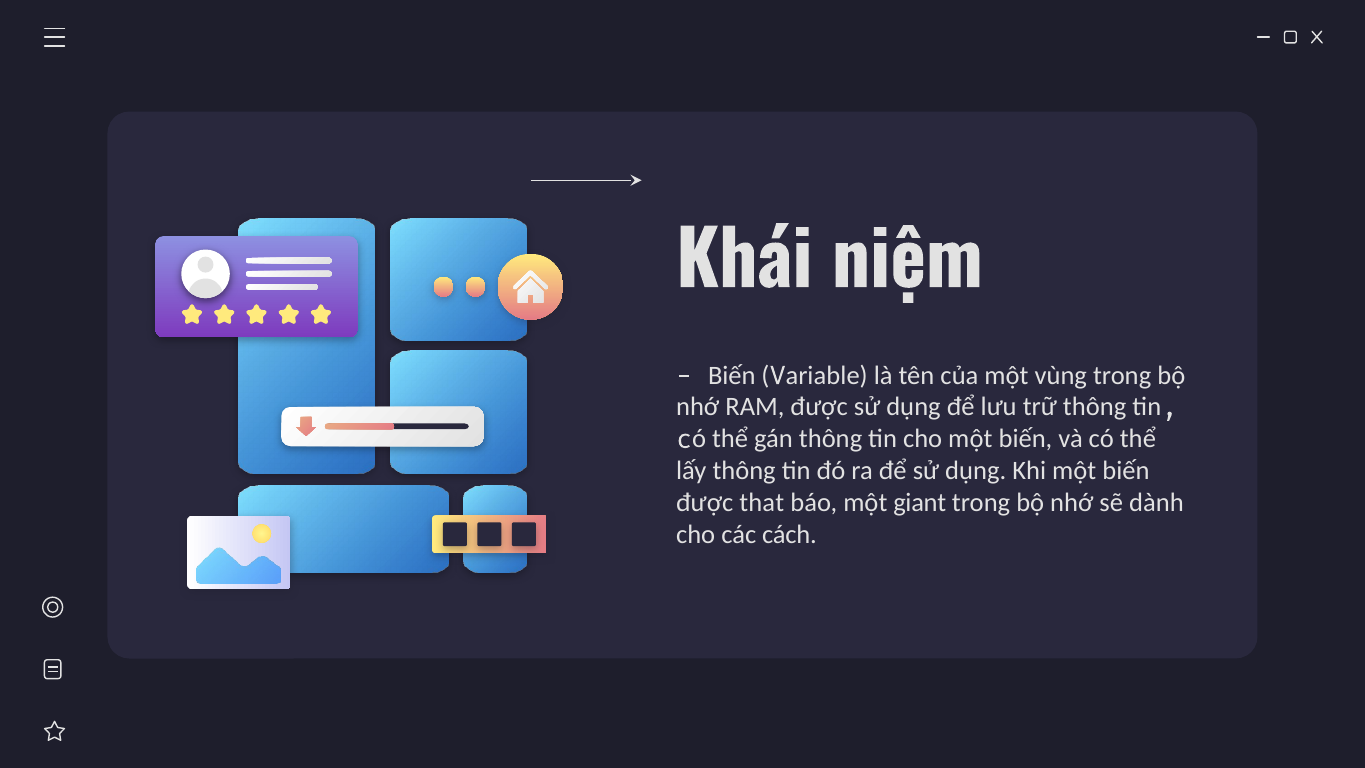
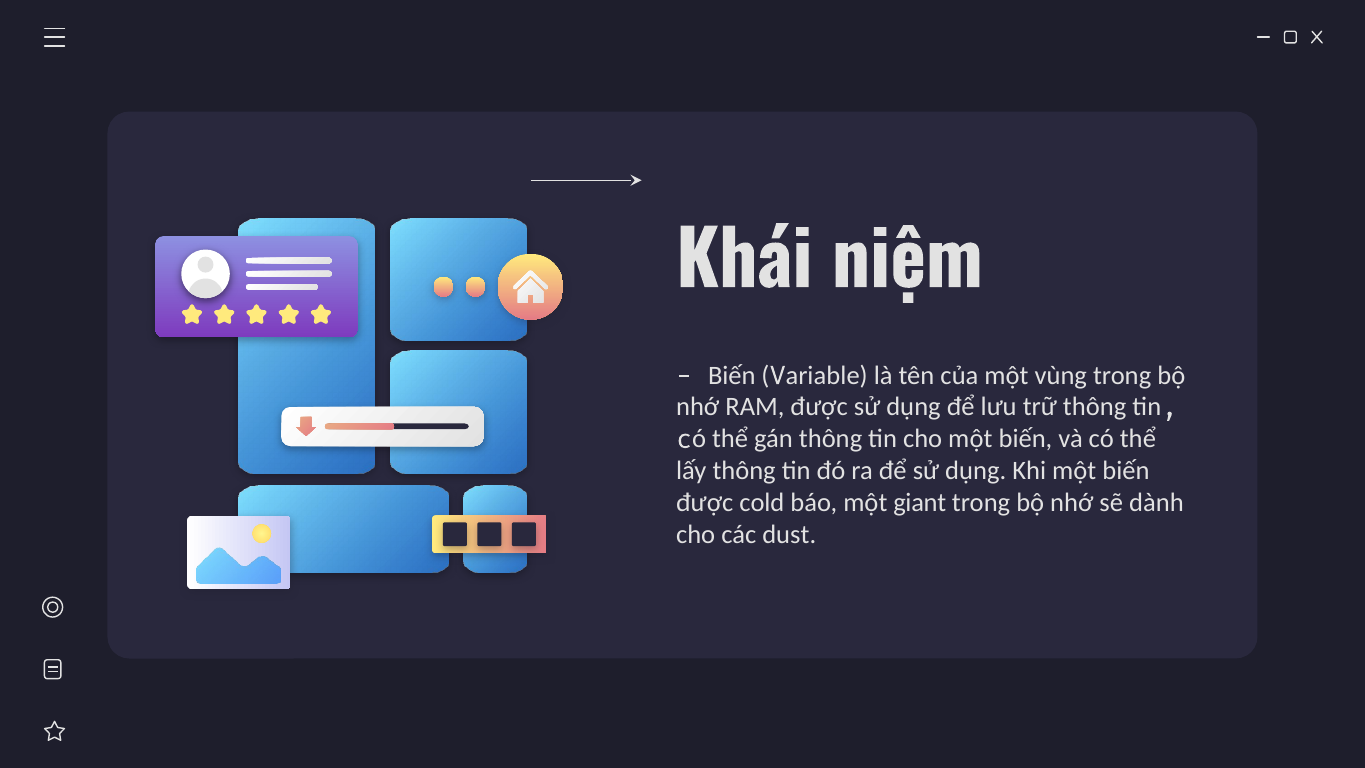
that: that -> cold
cách: cách -> dust
